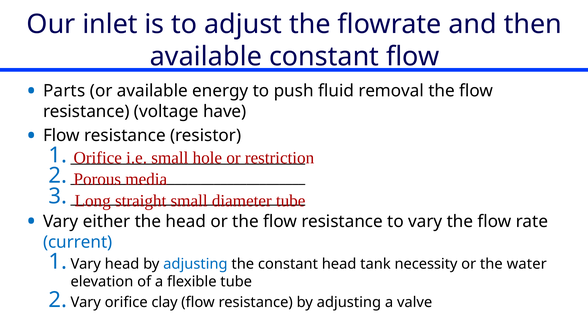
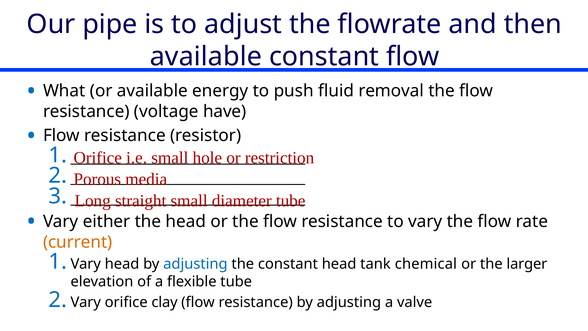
inlet: inlet -> pipe
Parts: Parts -> What
current colour: blue -> orange
necessity: necessity -> chemical
water: water -> larger
